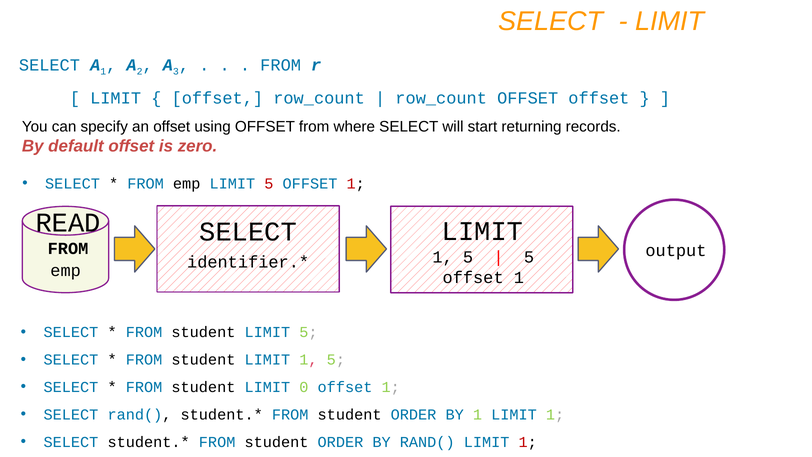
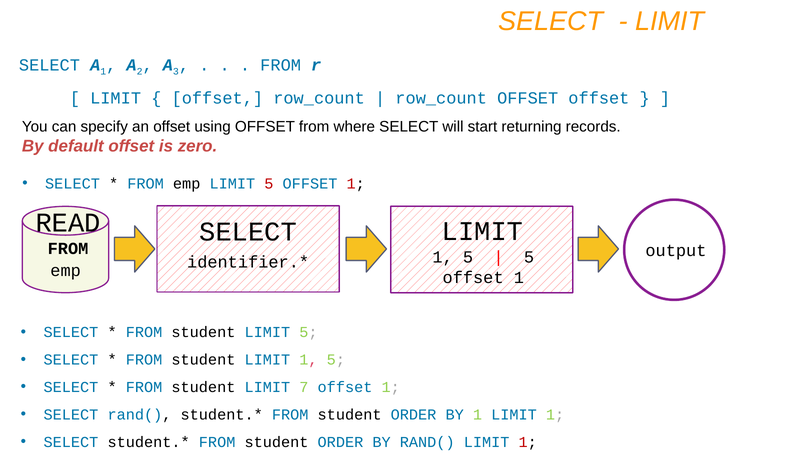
0: 0 -> 7
